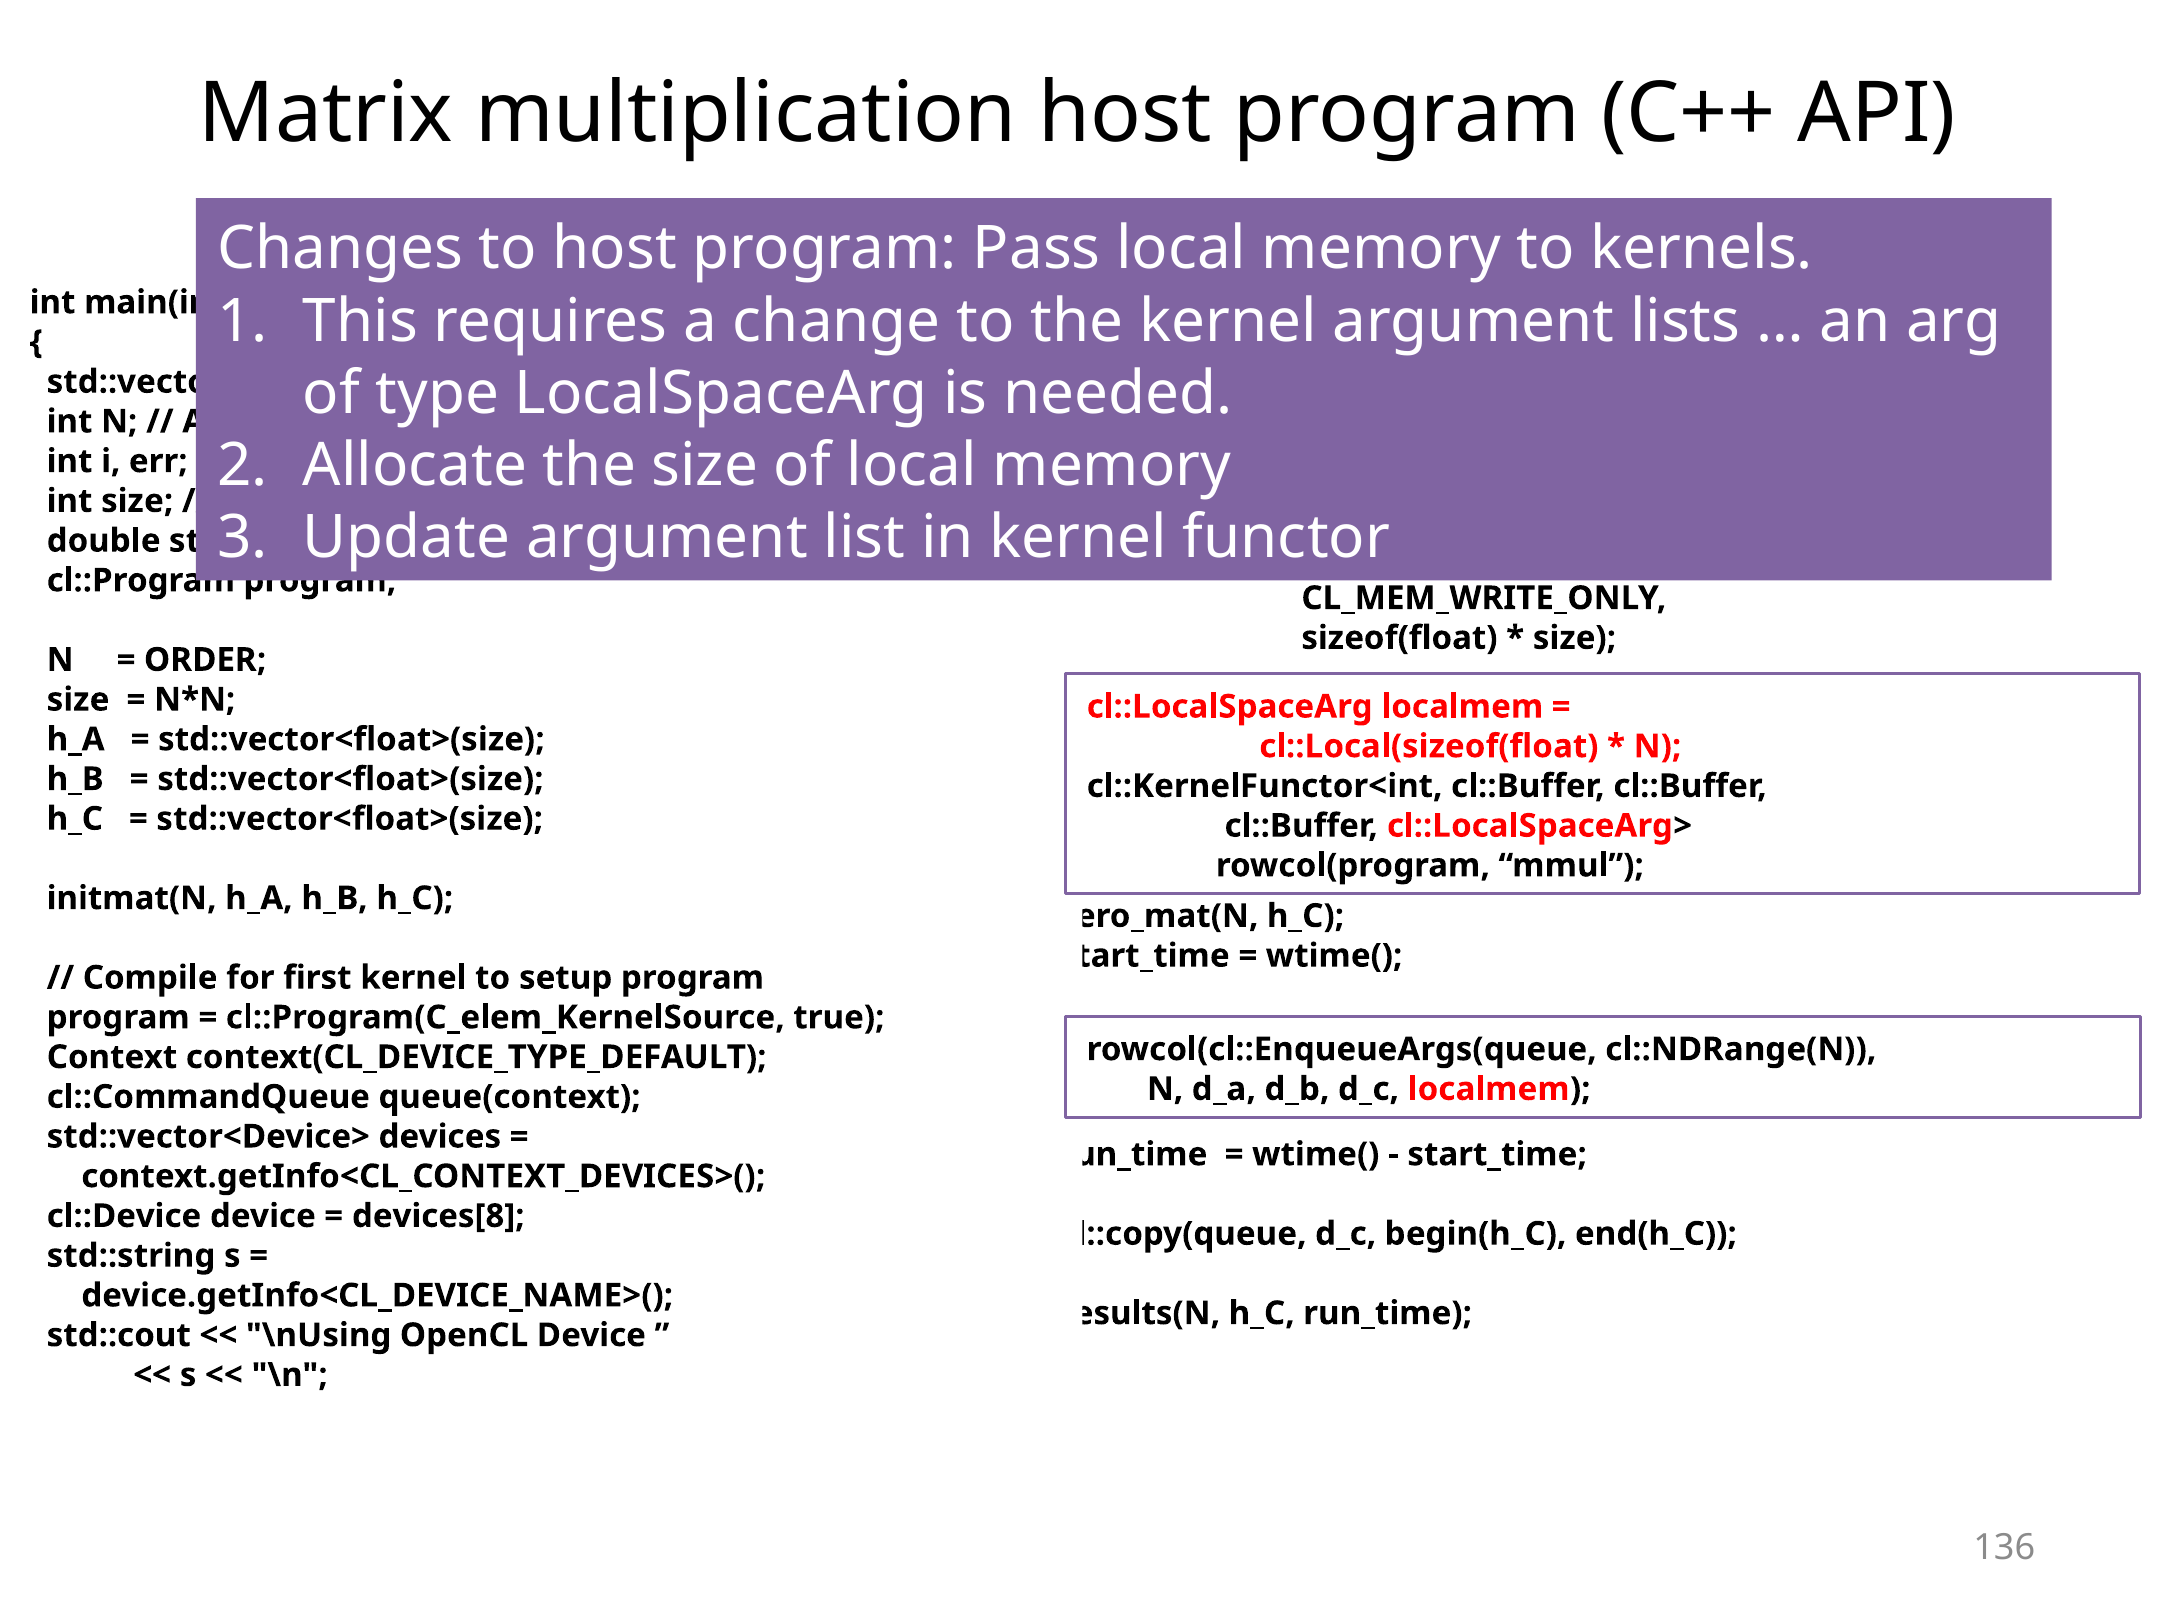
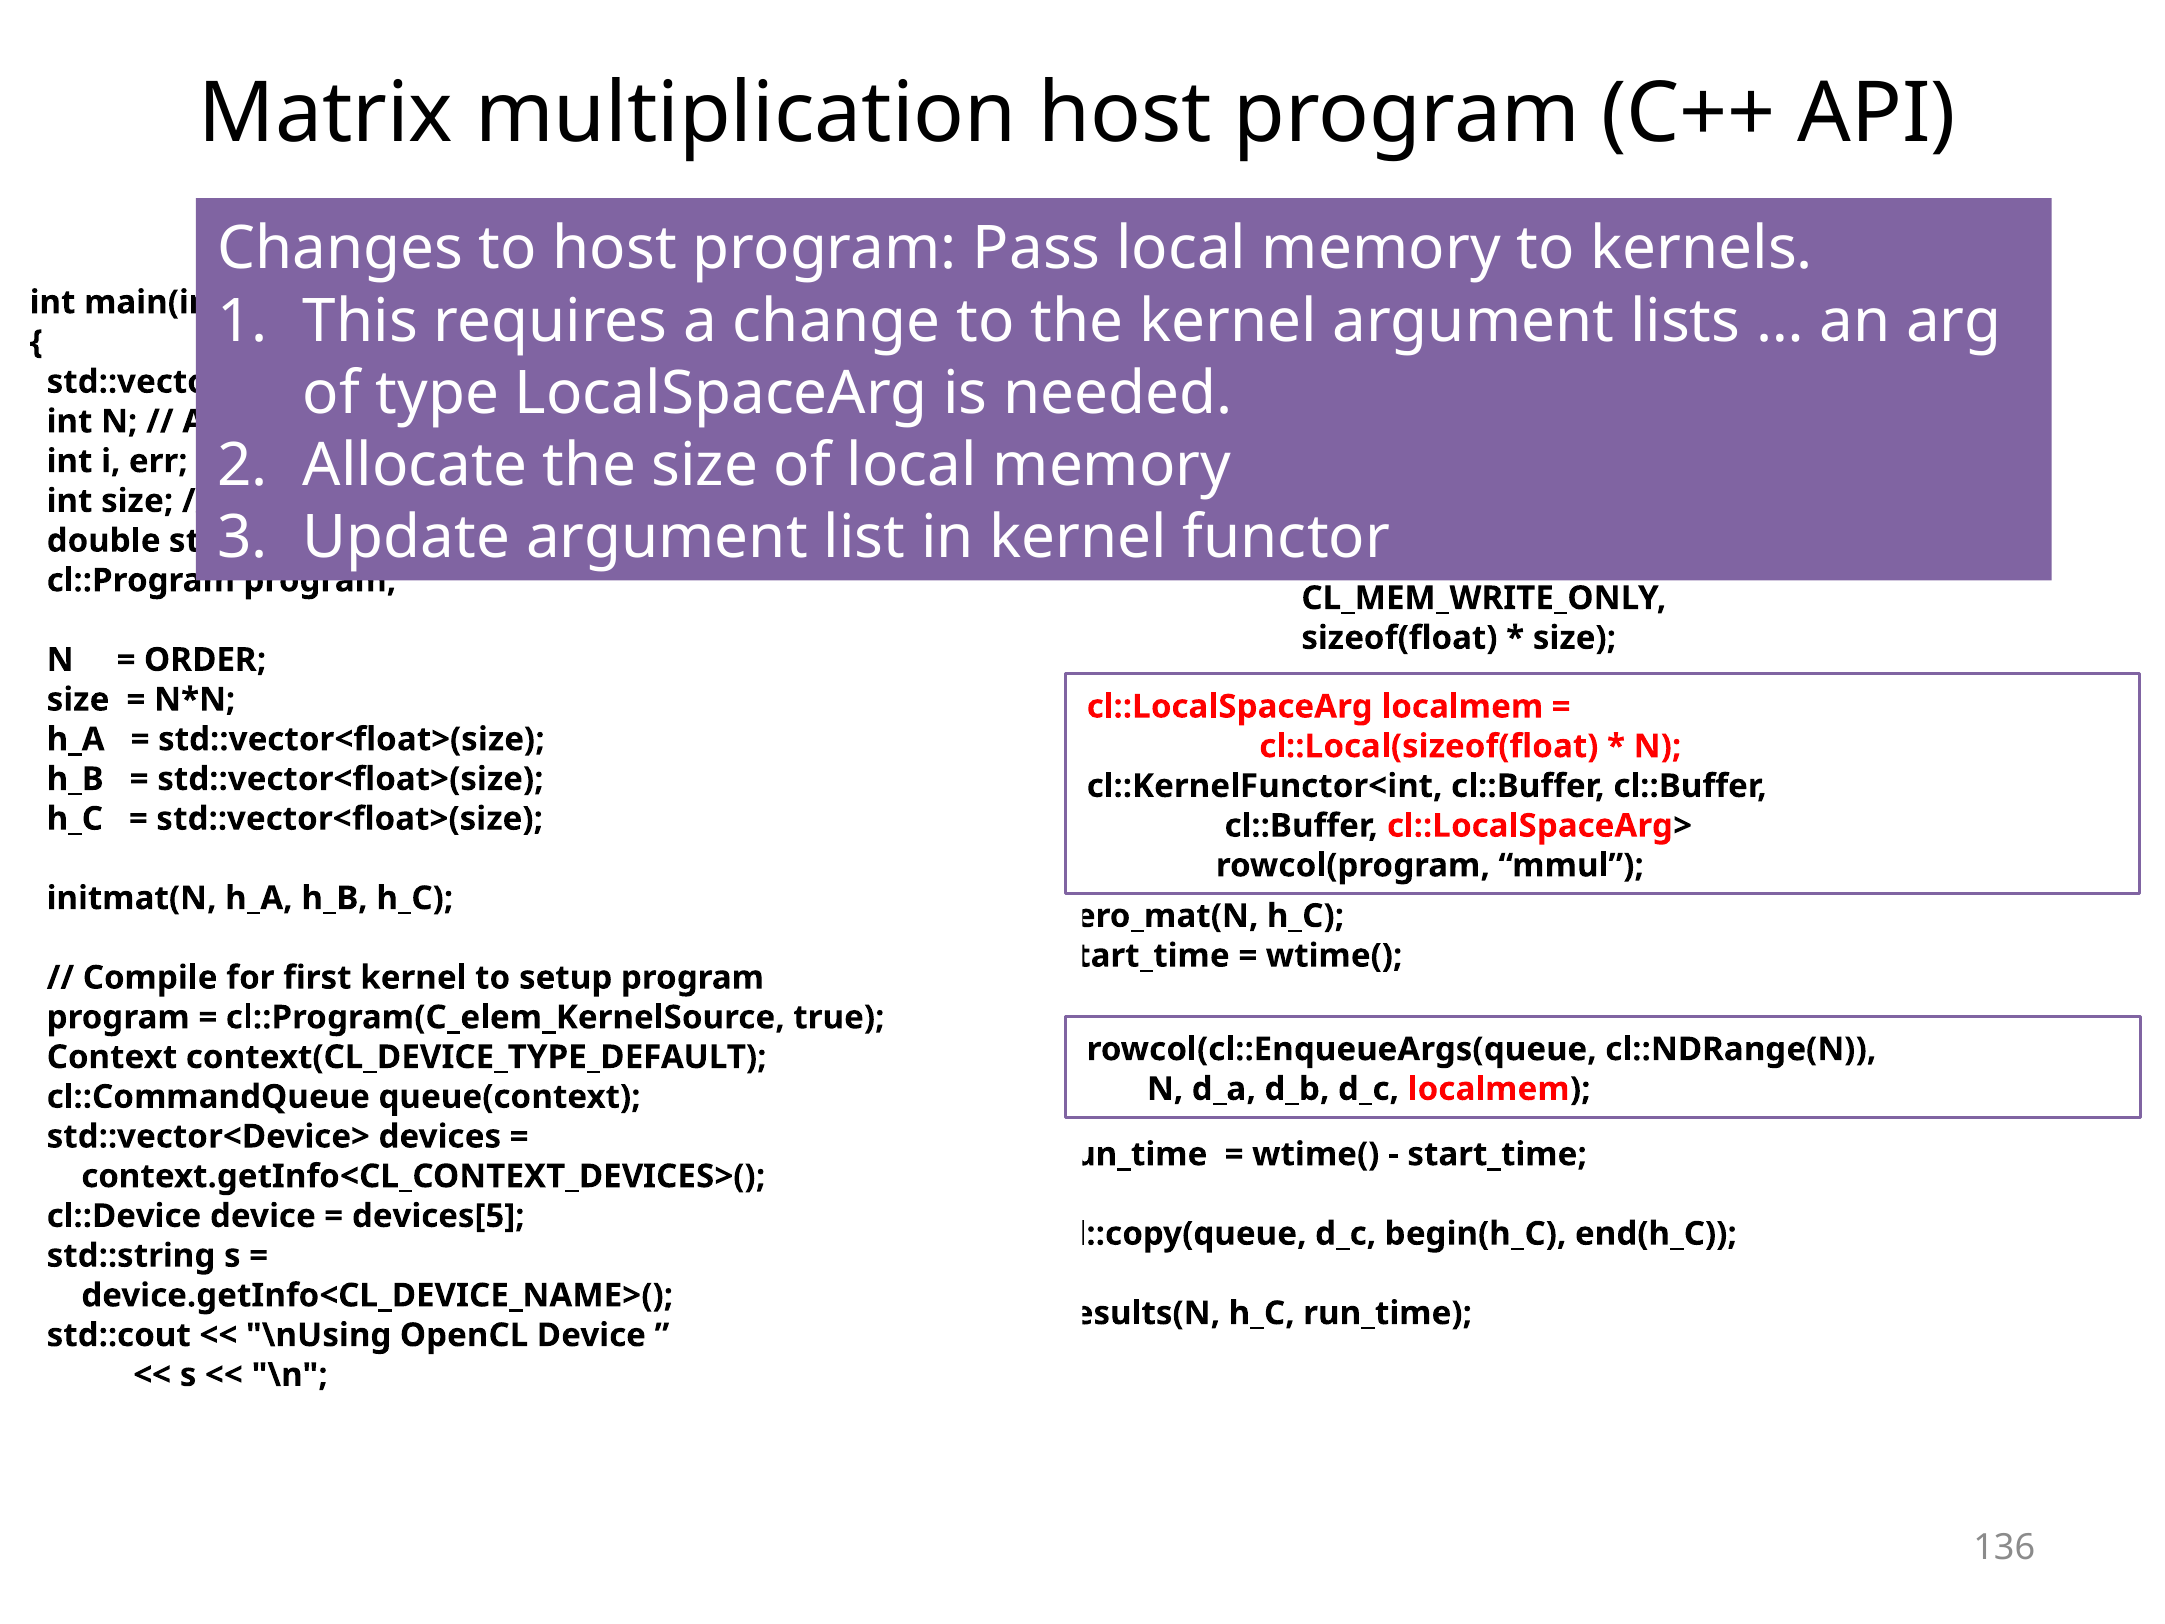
devices[8: devices[8 -> devices[5
